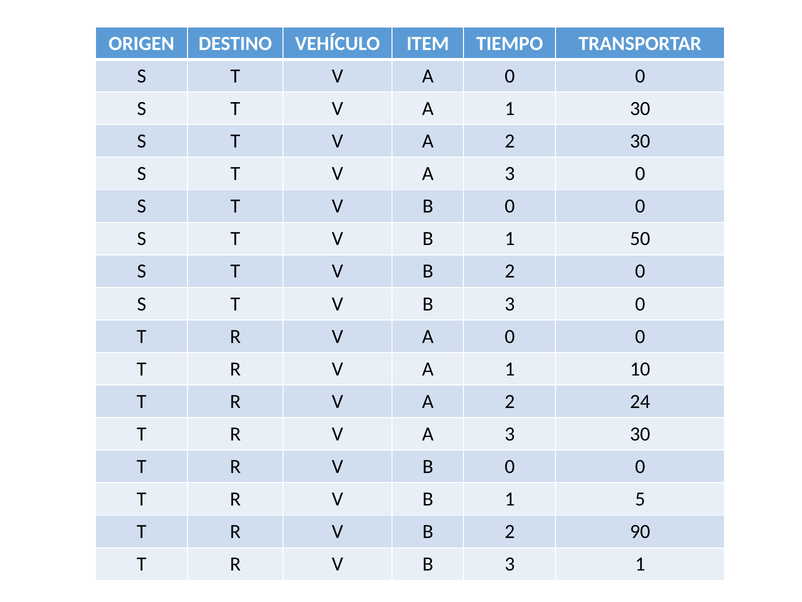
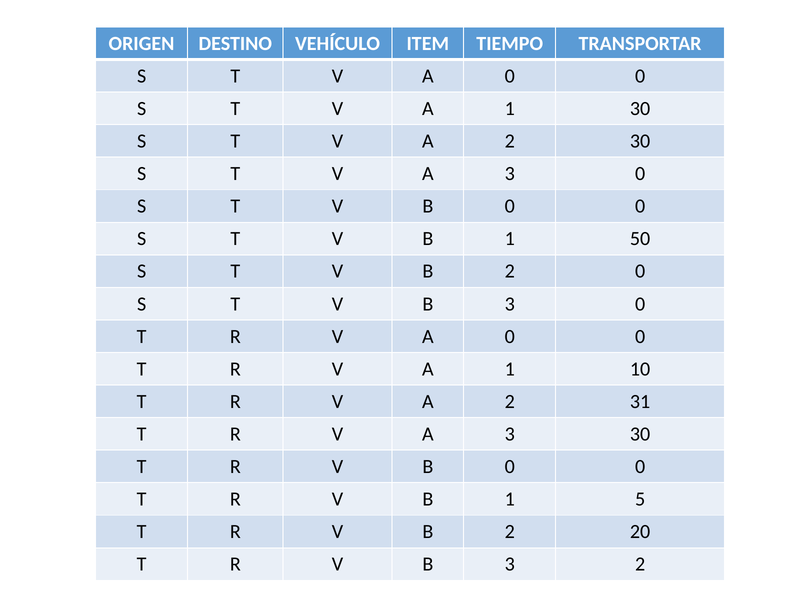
24: 24 -> 31
90: 90 -> 20
3 1: 1 -> 2
